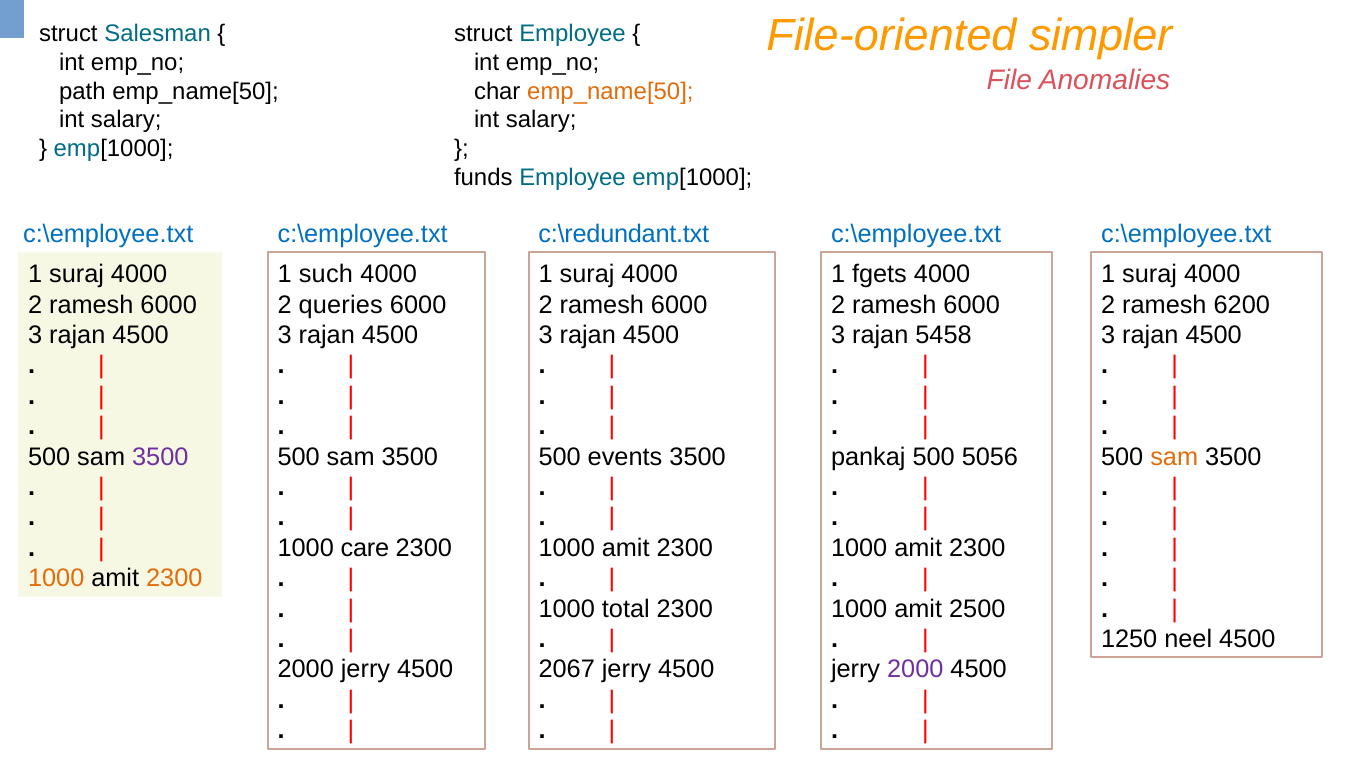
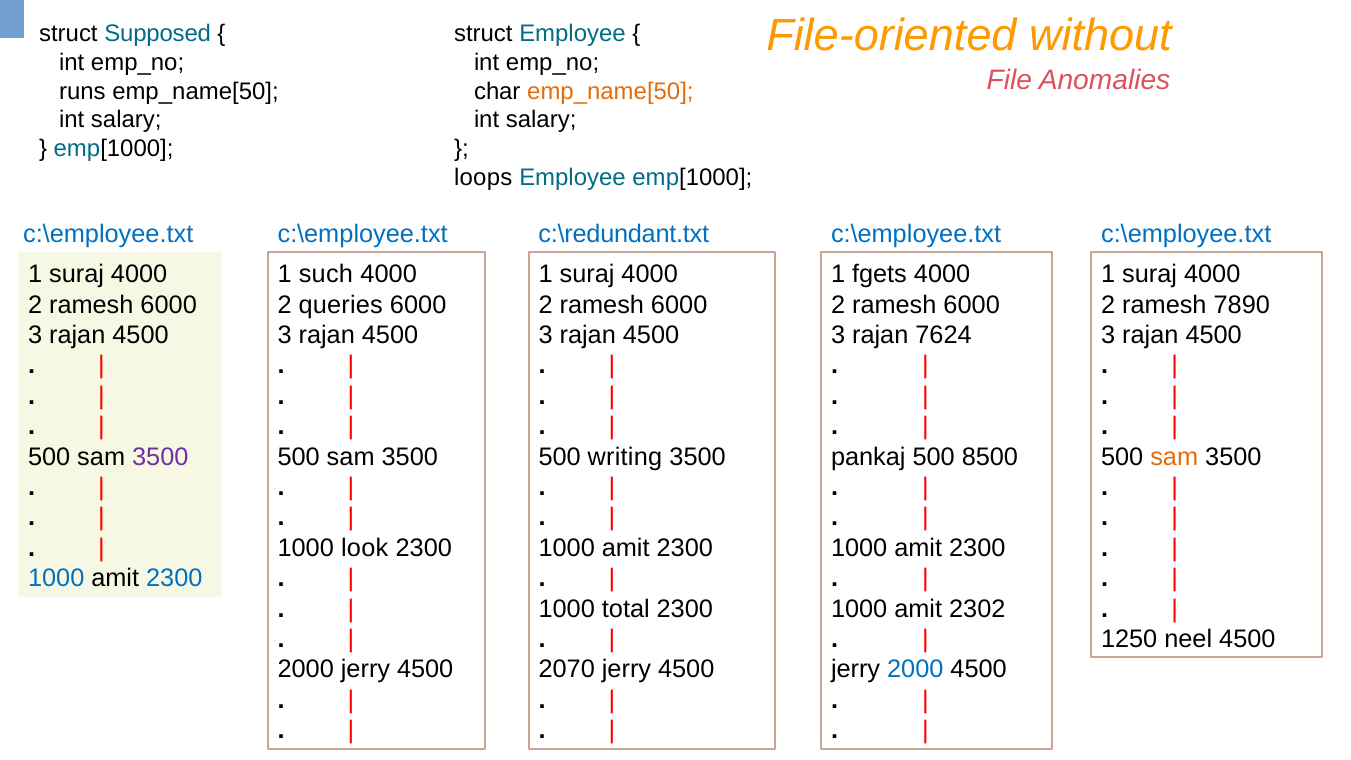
simpler: simpler -> without
Salesman: Salesman -> Supposed
path: path -> runs
funds: funds -> loops
6200: 6200 -> 7890
5458: 5458 -> 7624
events: events -> writing
5056: 5056 -> 8500
care: care -> look
1000 at (56, 578) colour: orange -> blue
2300 at (174, 578) colour: orange -> blue
2500: 2500 -> 2302
2067: 2067 -> 2070
2000 at (915, 669) colour: purple -> blue
